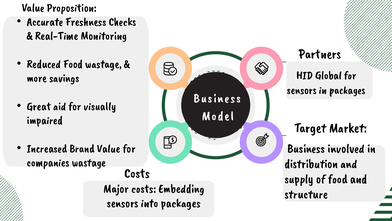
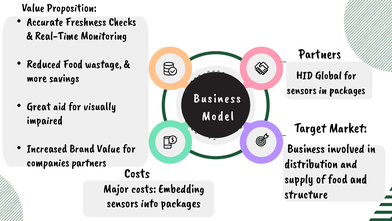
companies wastage: wastage -> partners
